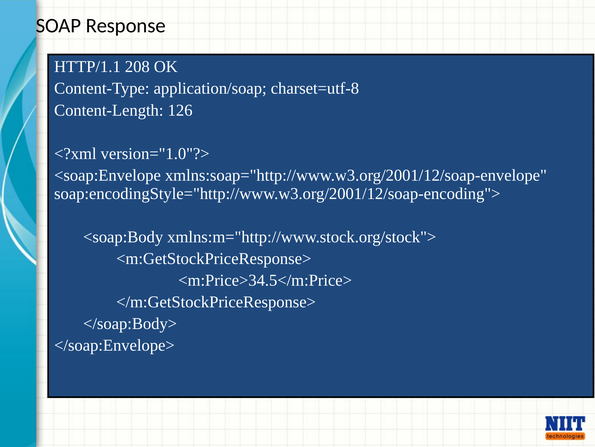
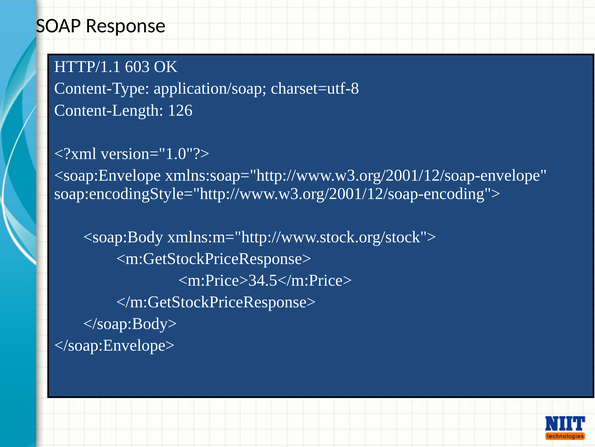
208: 208 -> 603
